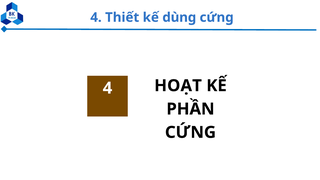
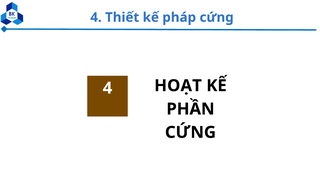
dùng: dùng -> pháp
